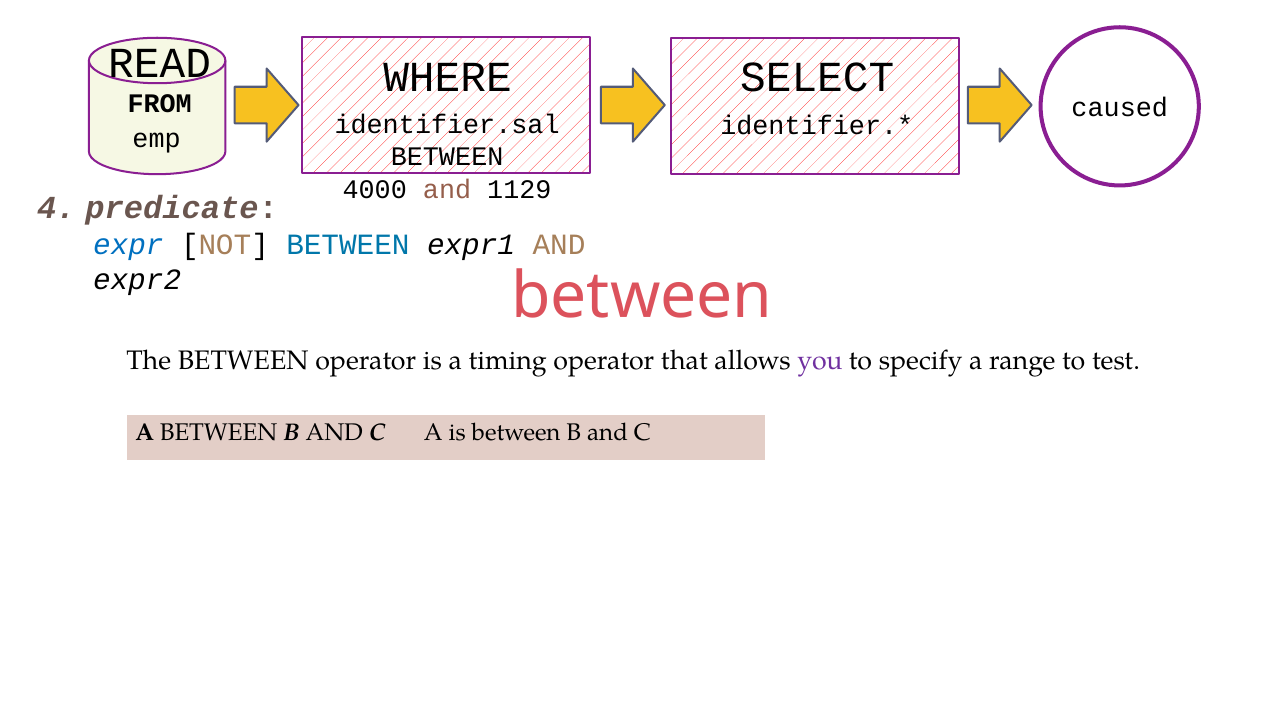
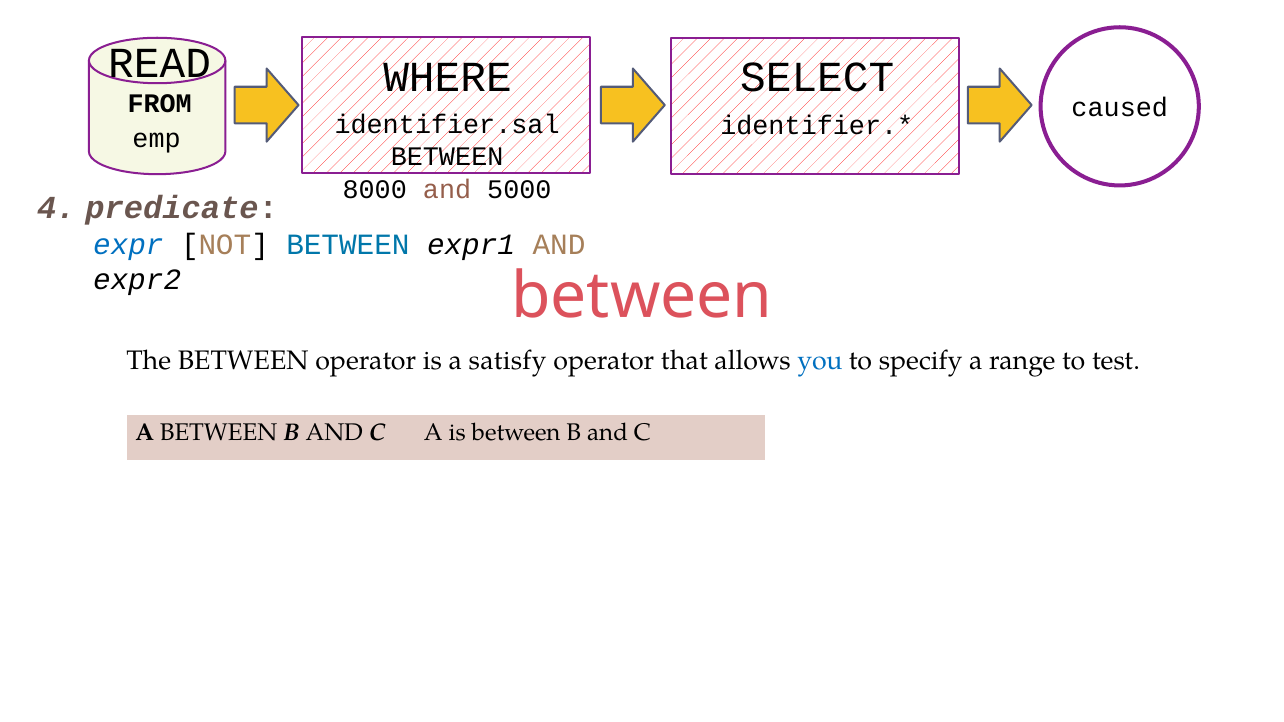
4000: 4000 -> 8000
1129: 1129 -> 5000
timing: timing -> satisfy
you colour: purple -> blue
